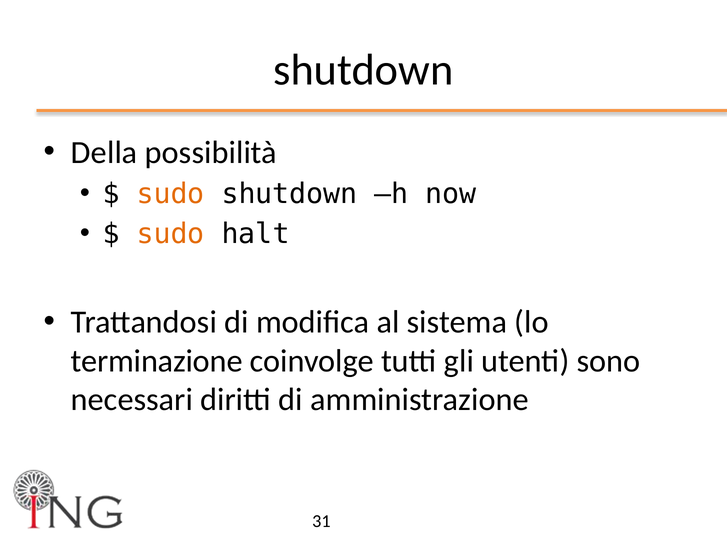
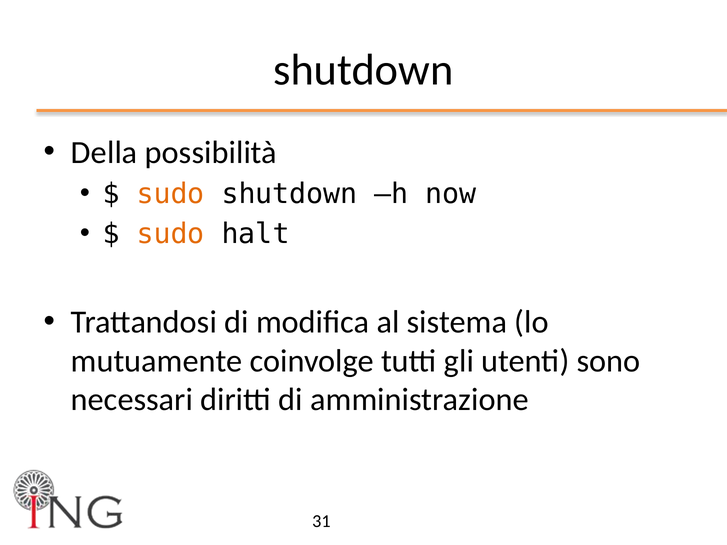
terminazione: terminazione -> mutuamente
